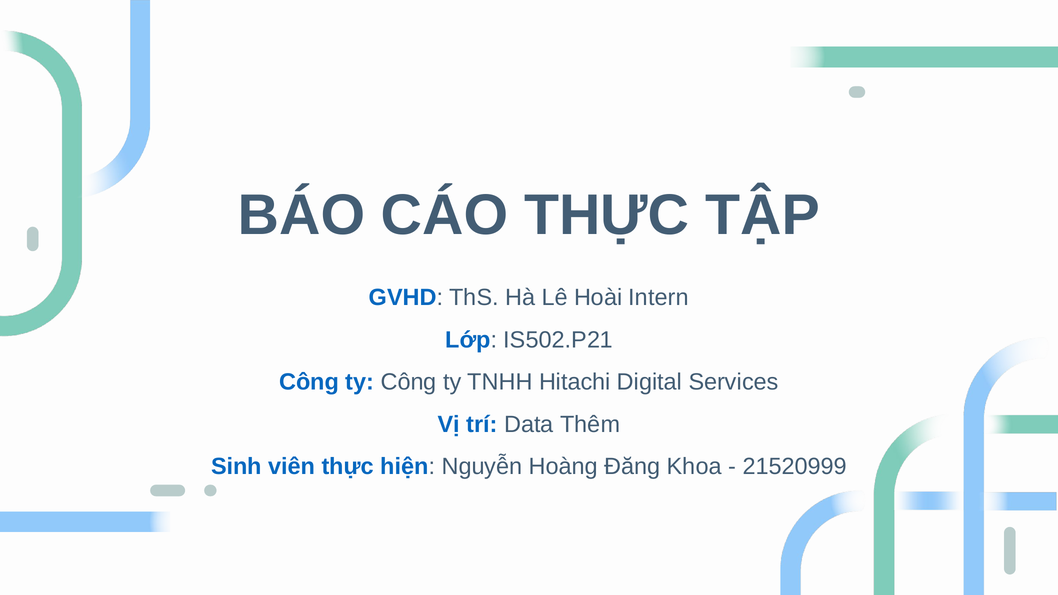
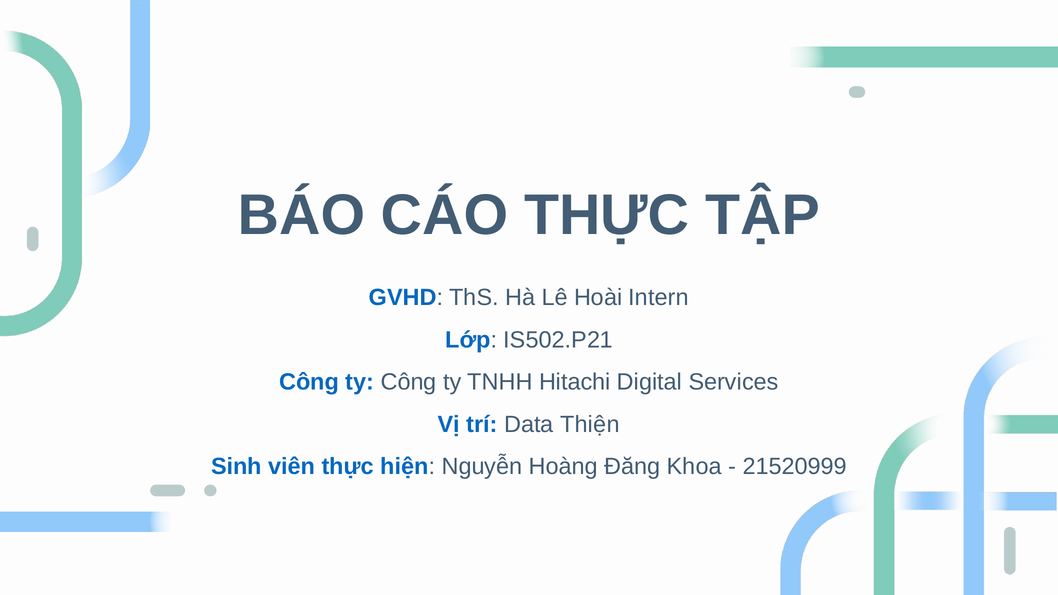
Thêm: Thêm -> Thiện
